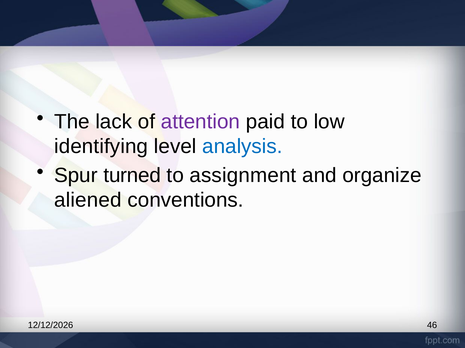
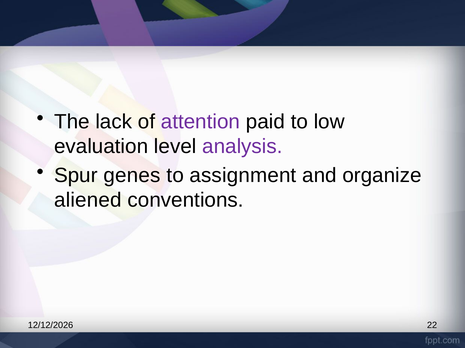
identifying: identifying -> evaluation
analysis colour: blue -> purple
turned: turned -> genes
46: 46 -> 22
